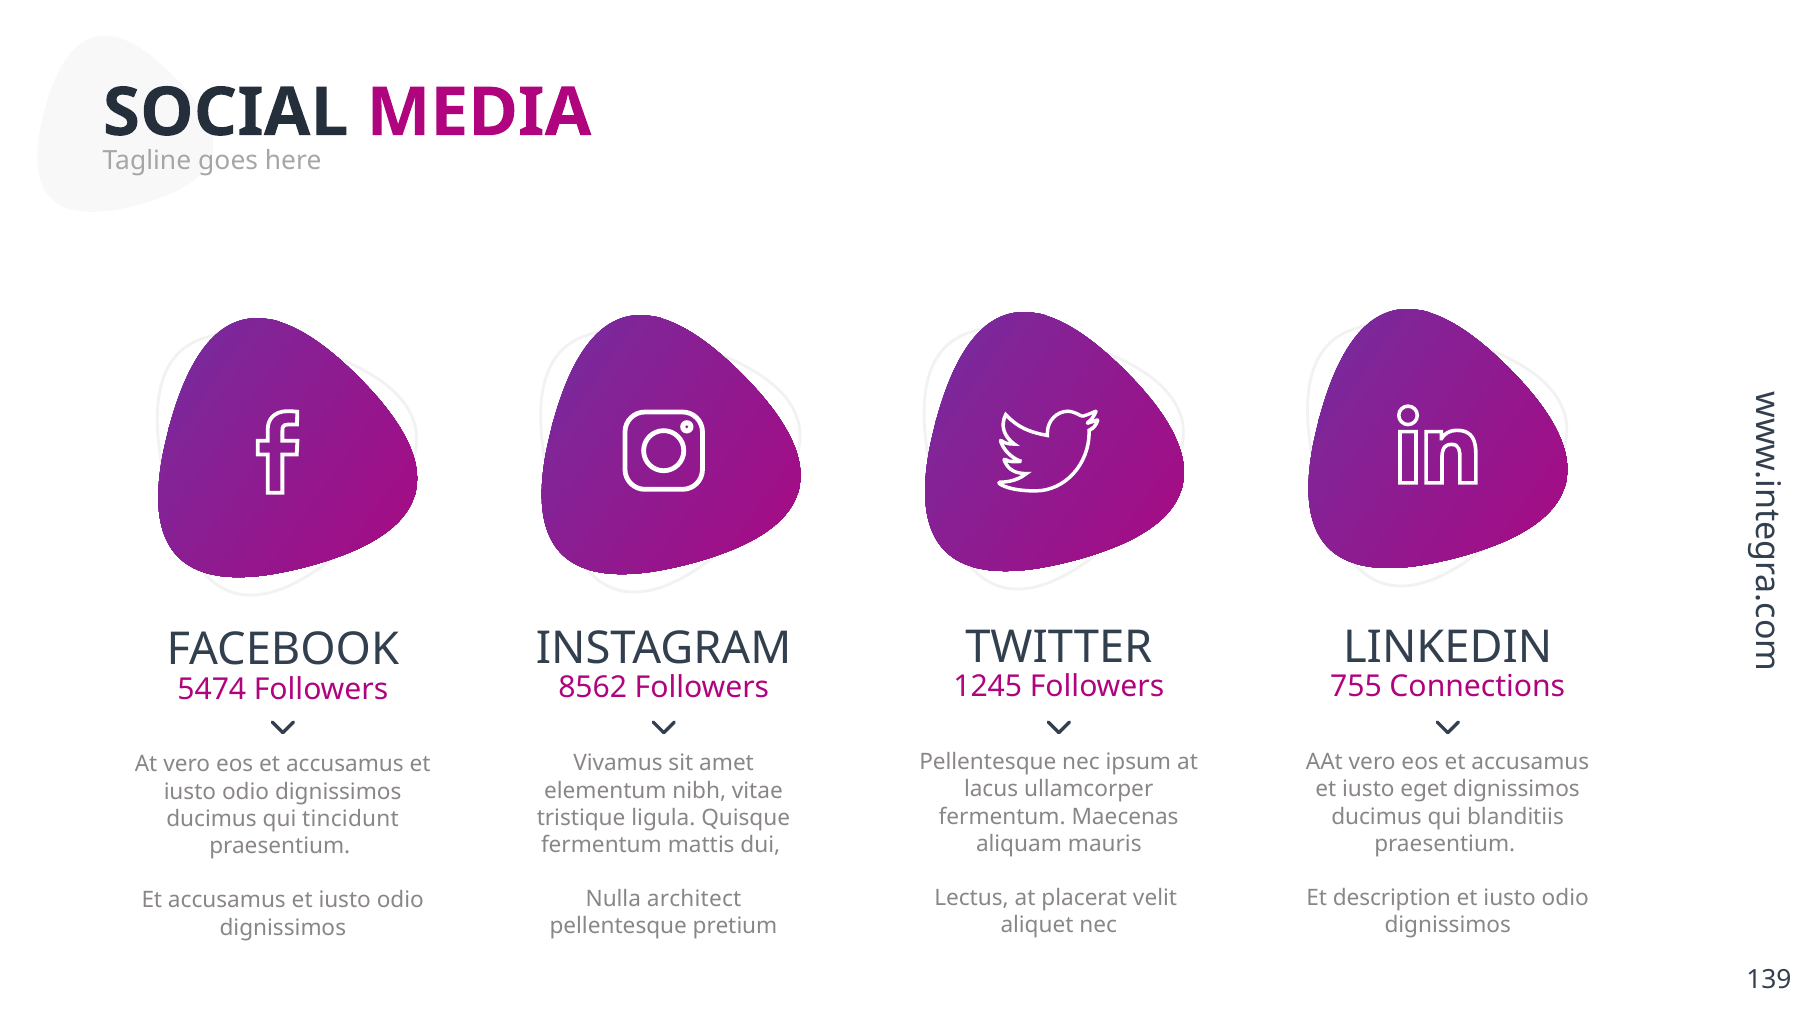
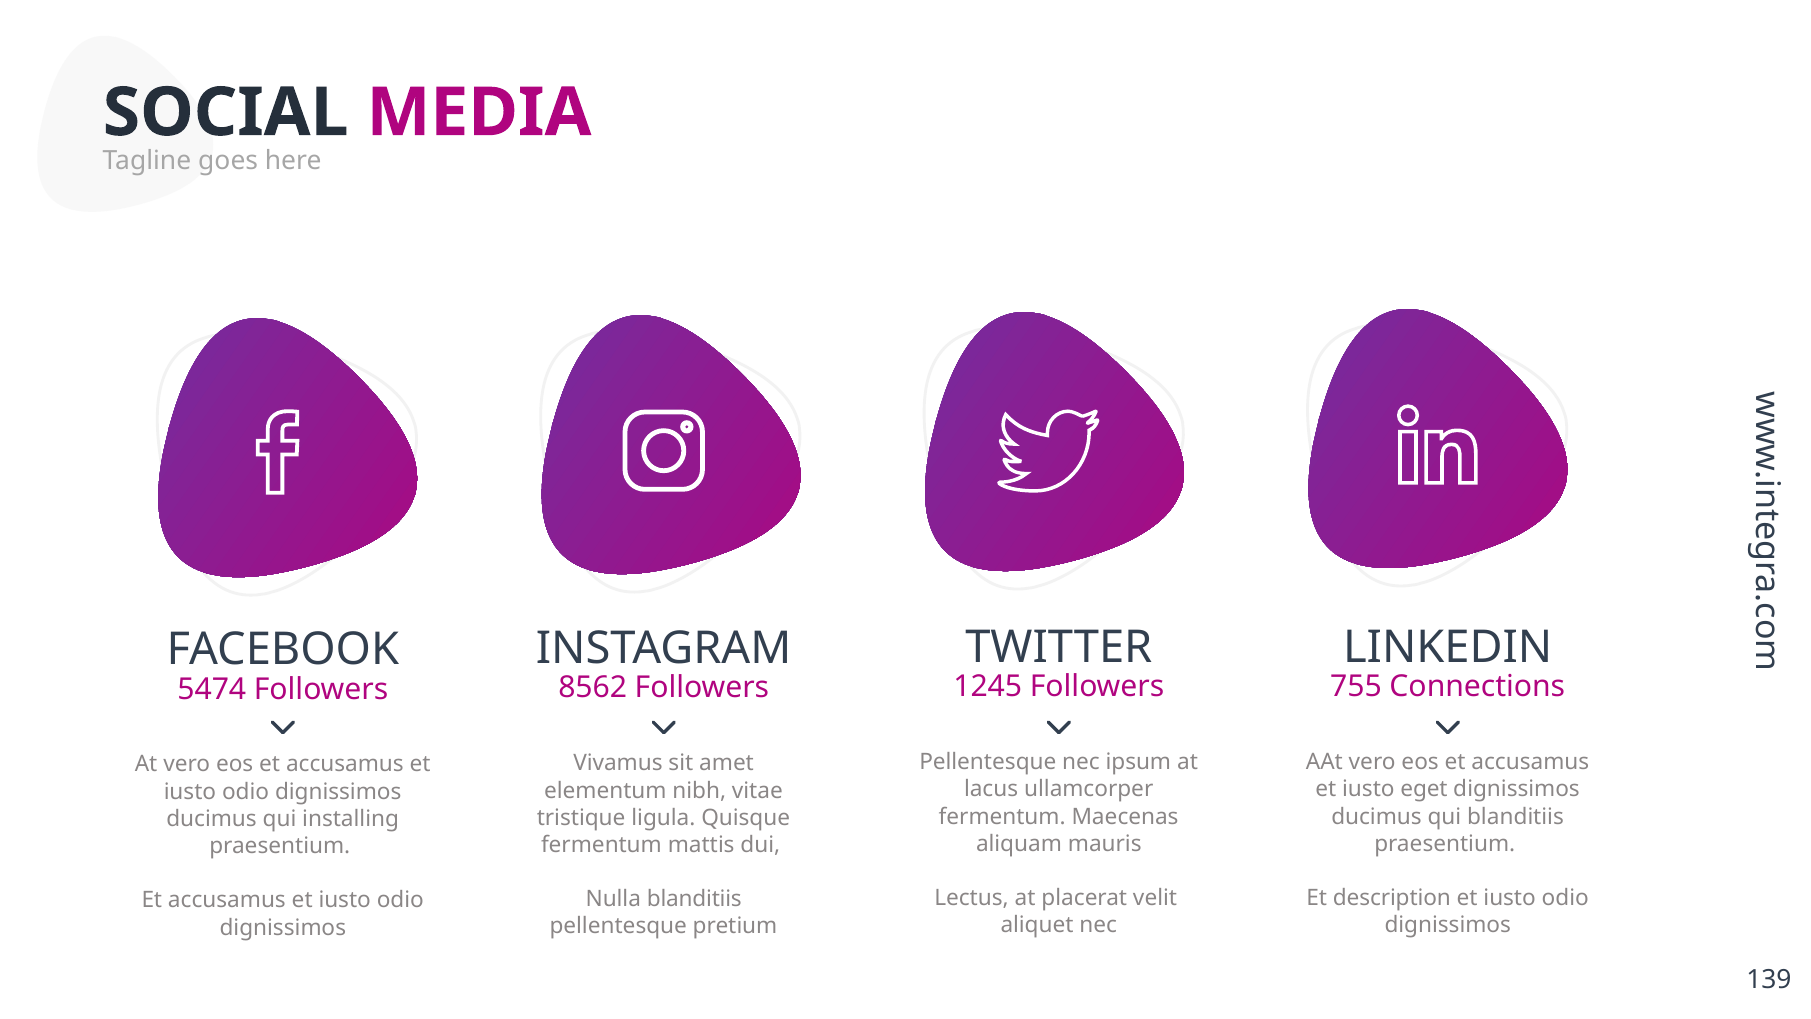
tincidunt: tincidunt -> installing
Nulla architect: architect -> blanditiis
